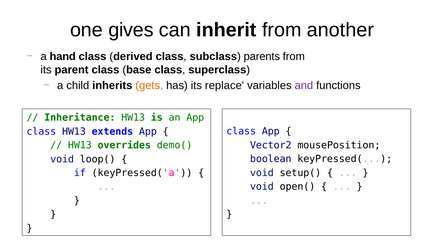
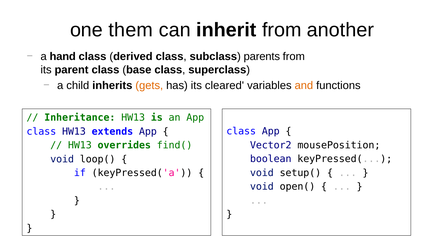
gives: gives -> them
replace: replace -> cleared
and colour: purple -> orange
demo(: demo( -> find(
